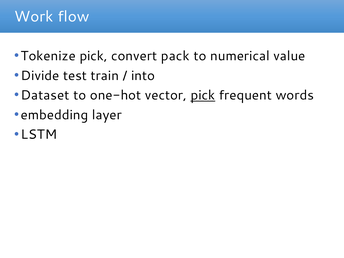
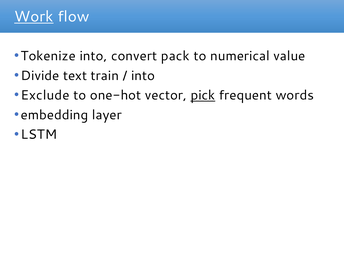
Work underline: none -> present
Tokenize pick: pick -> into
test: test -> text
Dataset: Dataset -> Exclude
